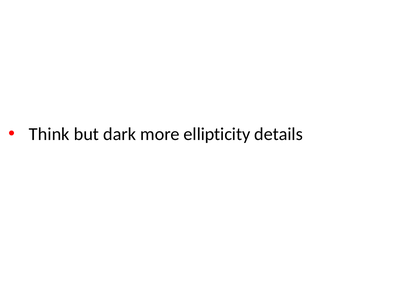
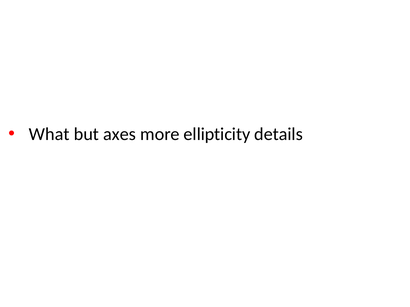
Think: Think -> What
dark: dark -> axes
